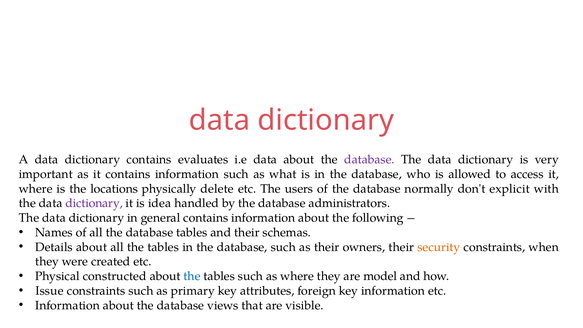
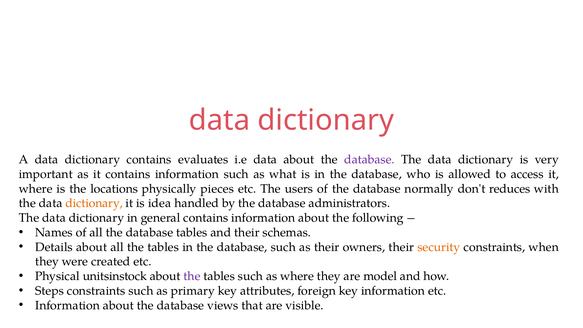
delete: delete -> pieces
explicit: explicit -> reduces
dictionary at (94, 203) colour: purple -> orange
constructed: constructed -> unitsinstock
the at (192, 276) colour: blue -> purple
Issue: Issue -> Steps
